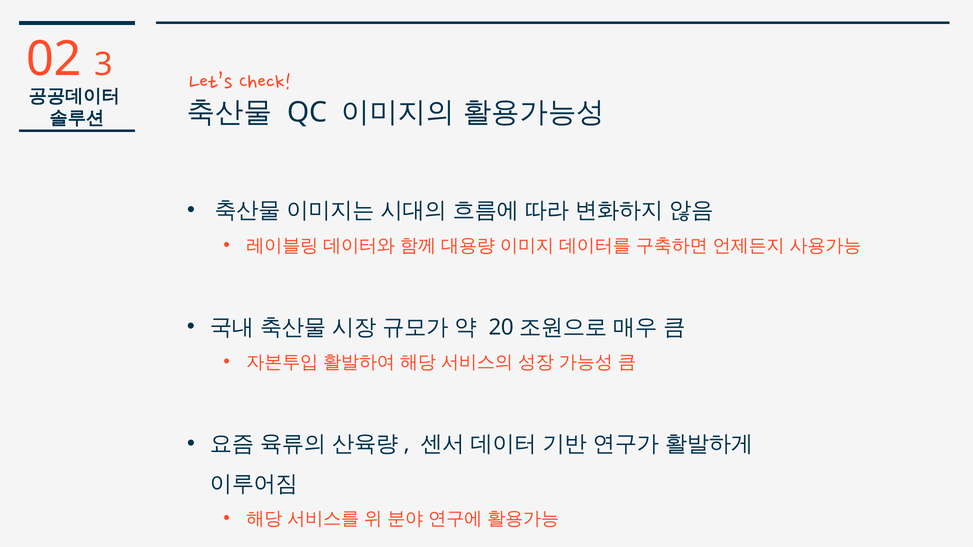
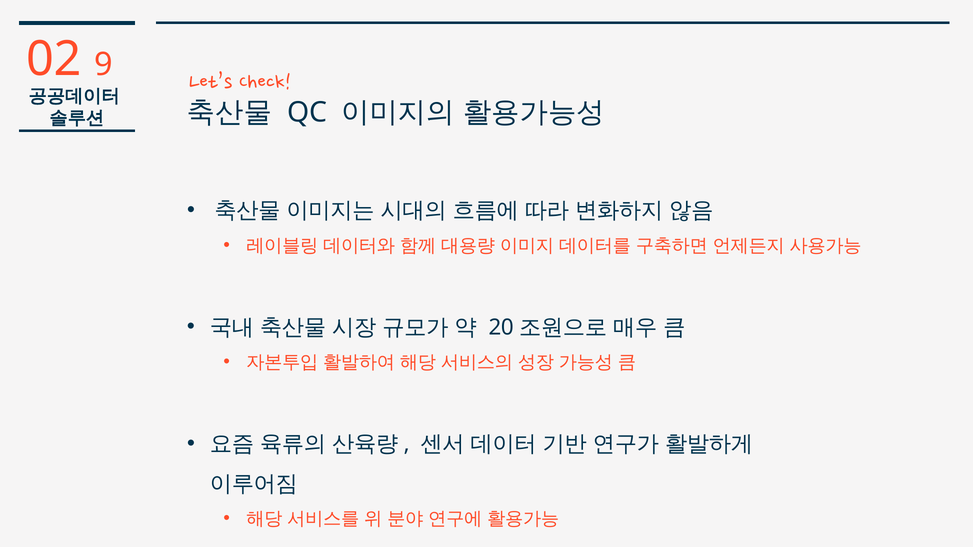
3: 3 -> 9
